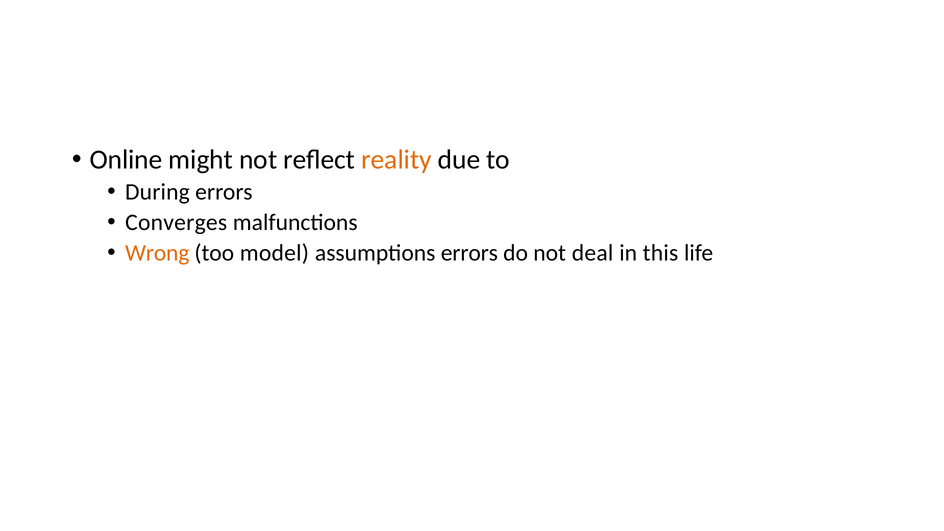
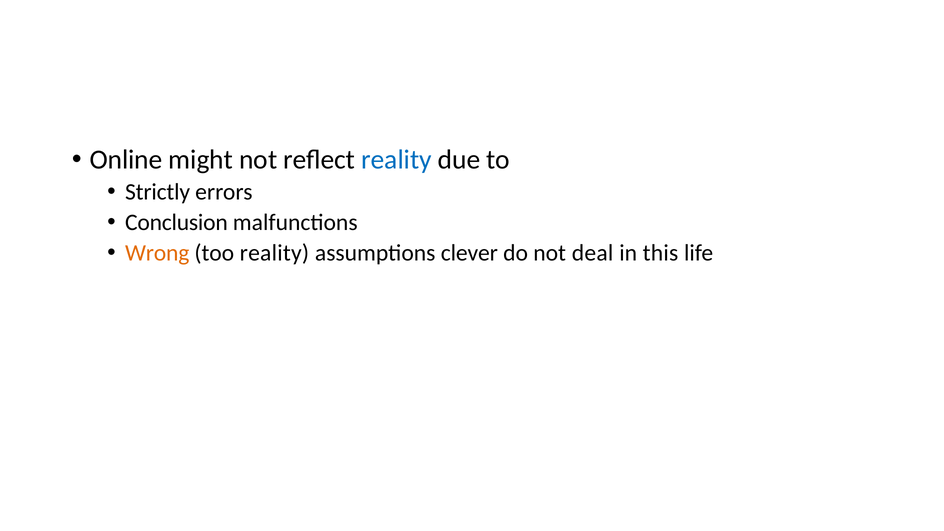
reality at (396, 160) colour: orange -> blue
During: During -> Strictly
Converges: Converges -> Conclusion
too model: model -> reality
assumptions errors: errors -> clever
